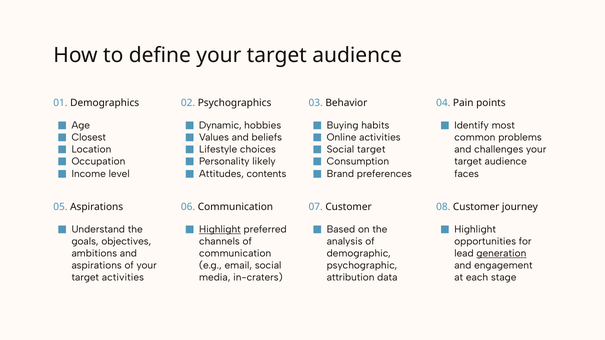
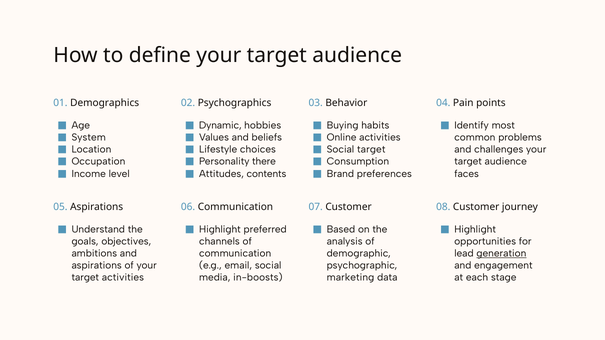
Closest: Closest -> System
likely: likely -> there
Highlight at (220, 230) underline: present -> none
in-craters: in-craters -> in-boosts
attribution: attribution -> marketing
